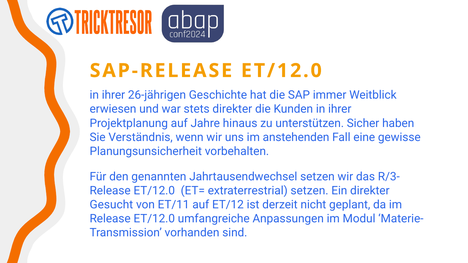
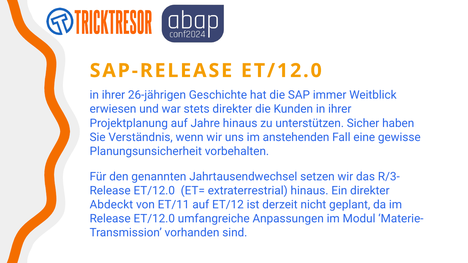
extraterrestrial setzen: setzen -> hinaus
Gesucht: Gesucht -> Abdeckt
